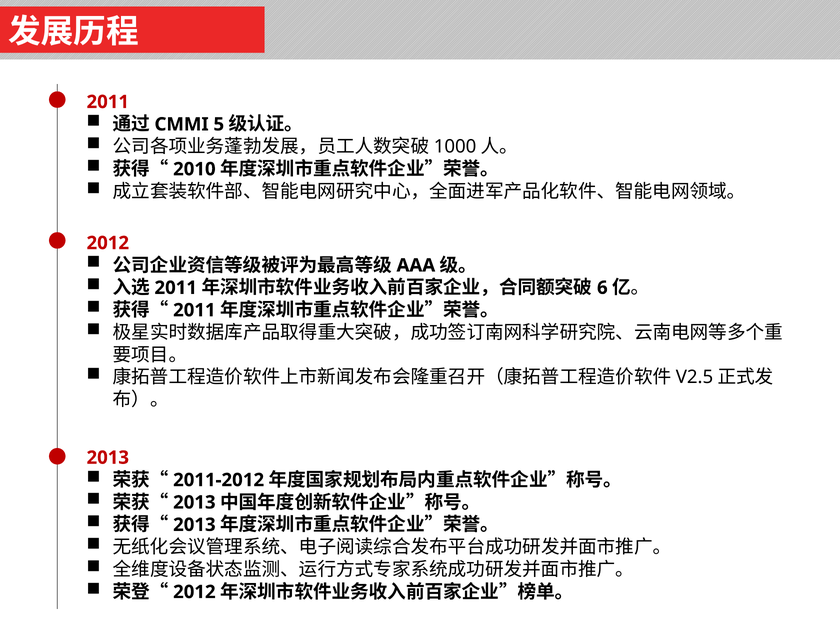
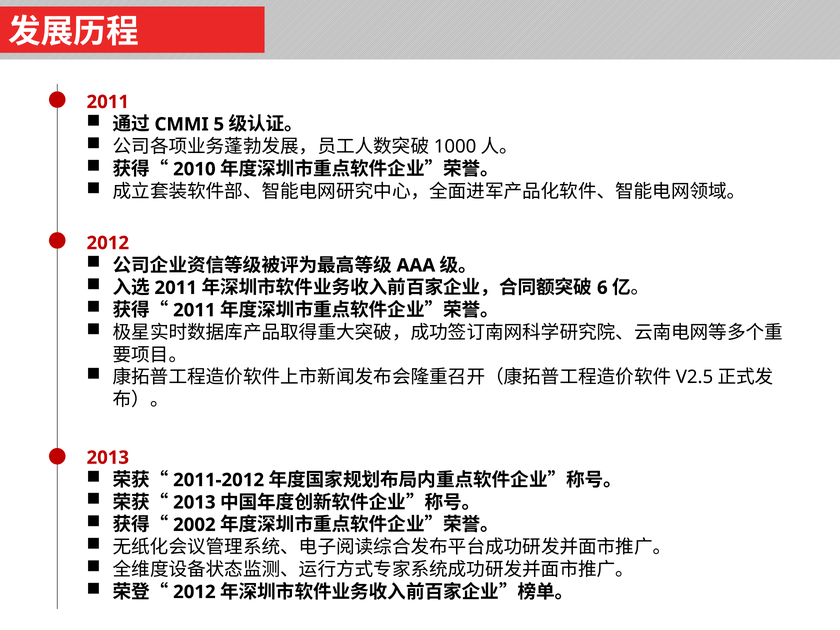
2013 at (194, 525): 2013 -> 2002
